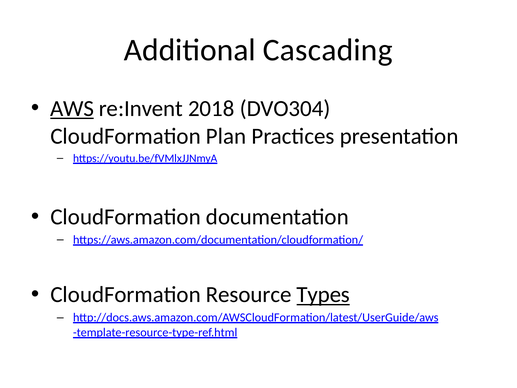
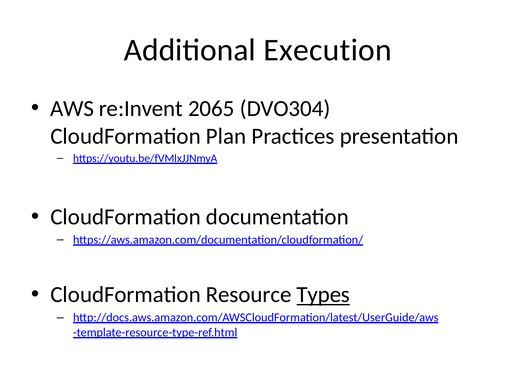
Cascading: Cascading -> Execution
AWS underline: present -> none
2018: 2018 -> 2065
